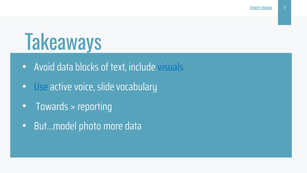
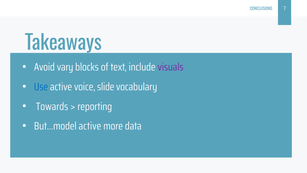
Avoid data: data -> vary
visuals colour: blue -> purple
But…model photo: photo -> active
